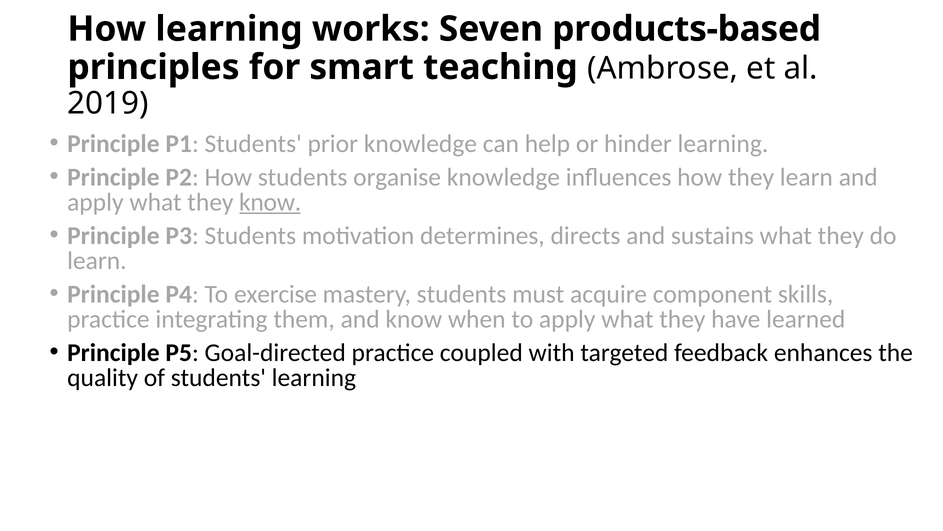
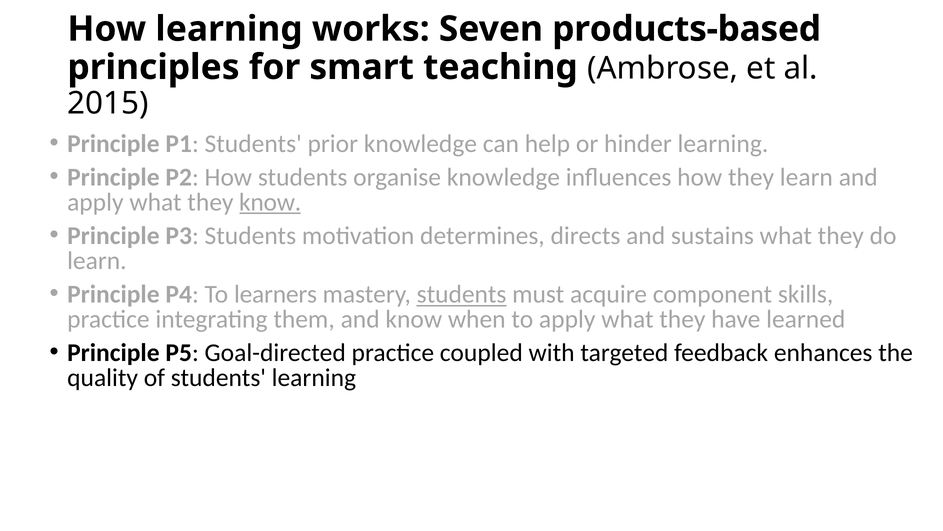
2019: 2019 -> 2015
exercise: exercise -> learners
students at (462, 294) underline: none -> present
